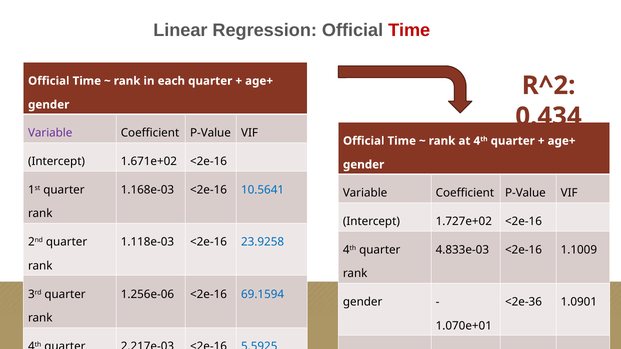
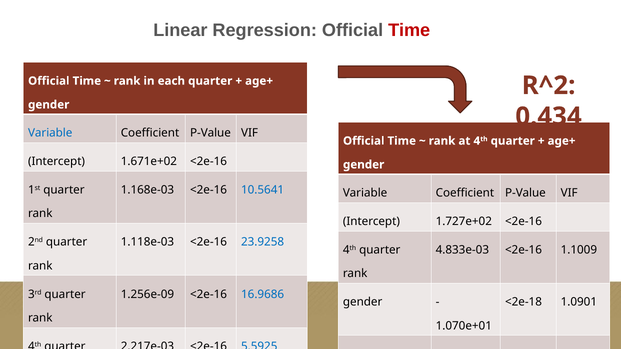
Variable at (50, 133) colour: purple -> blue
1.256e-06: 1.256e-06 -> 1.256e-09
69.1594: 69.1594 -> 16.9686
<2e-36: <2e-36 -> <2e-18
